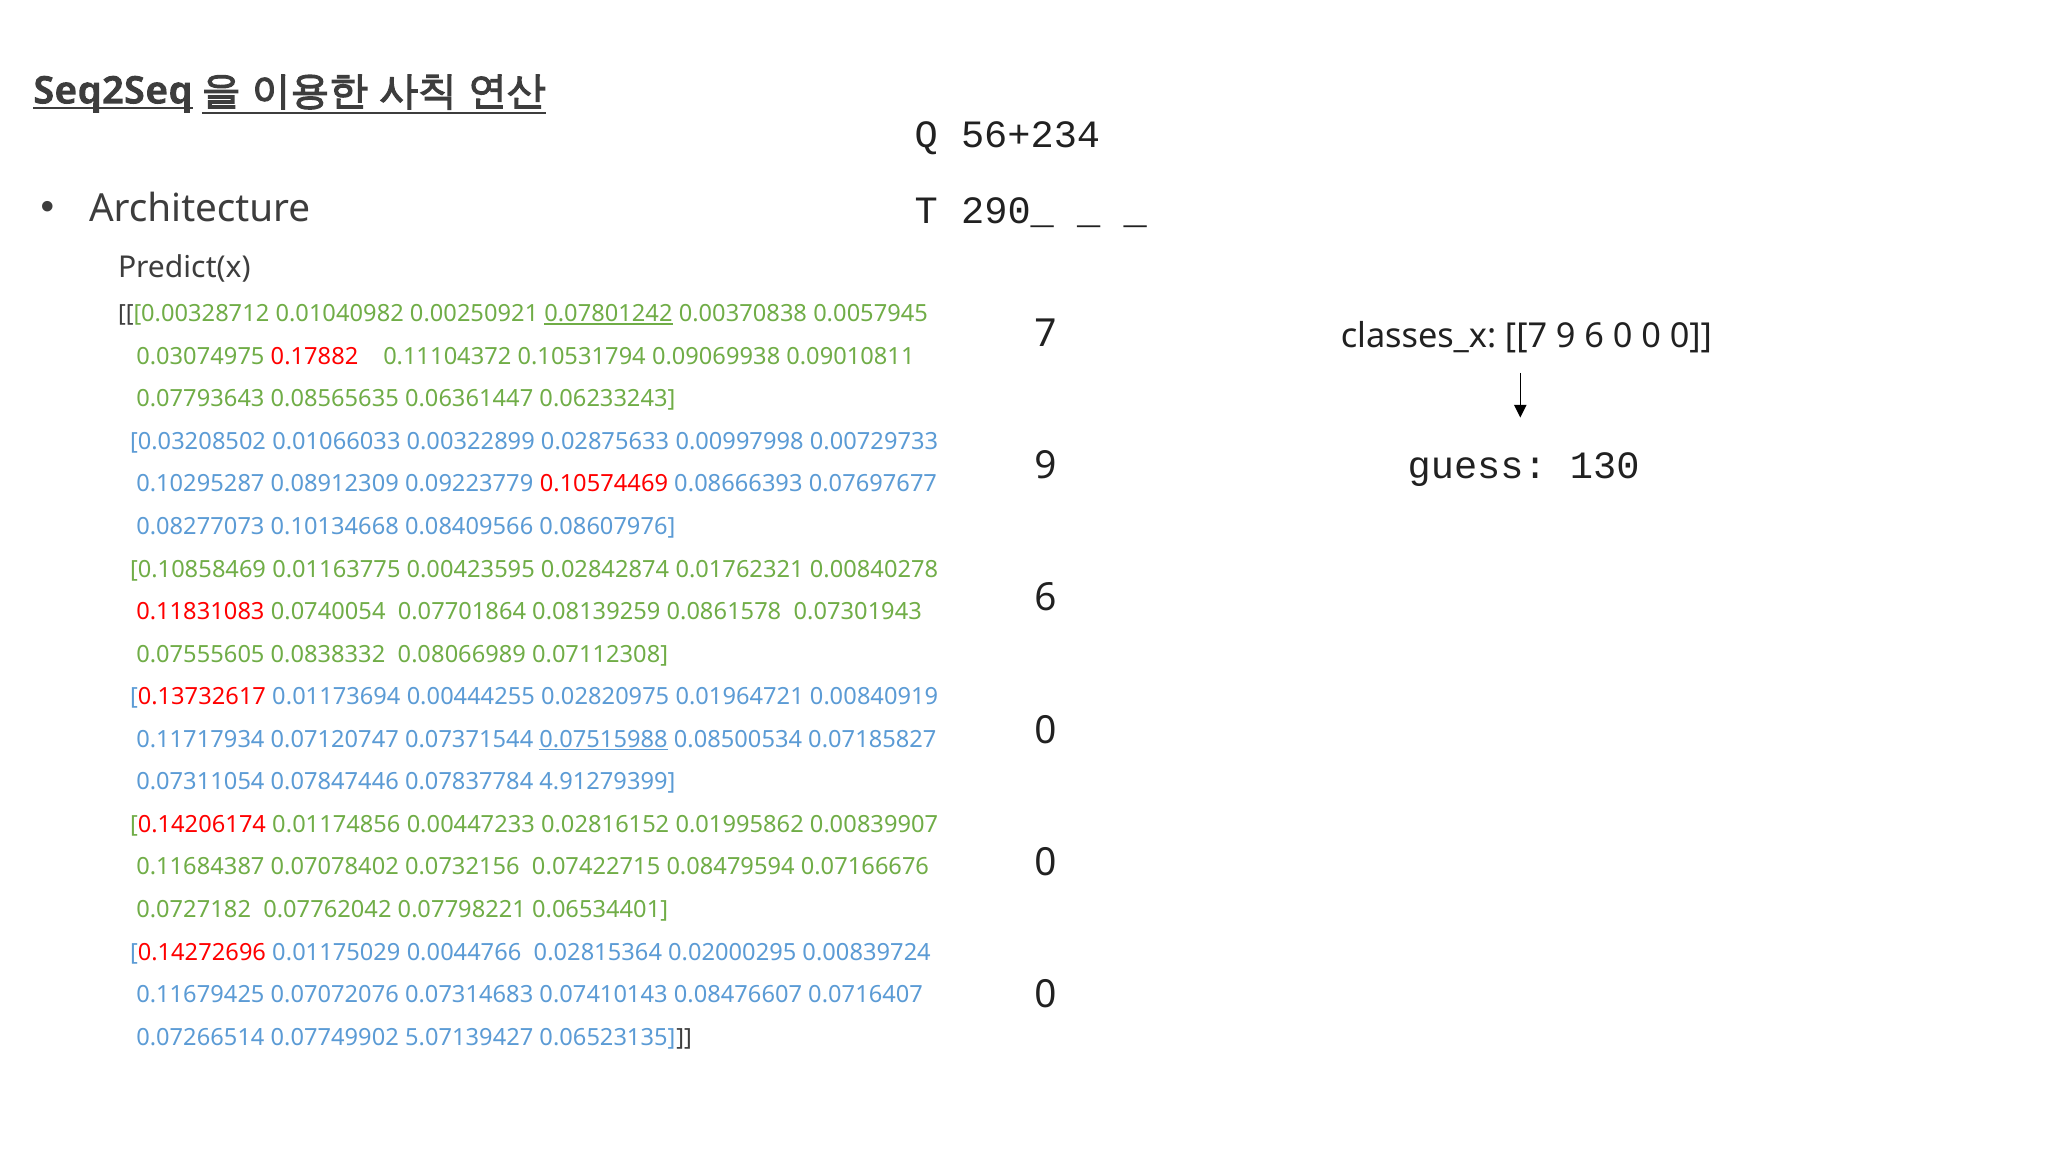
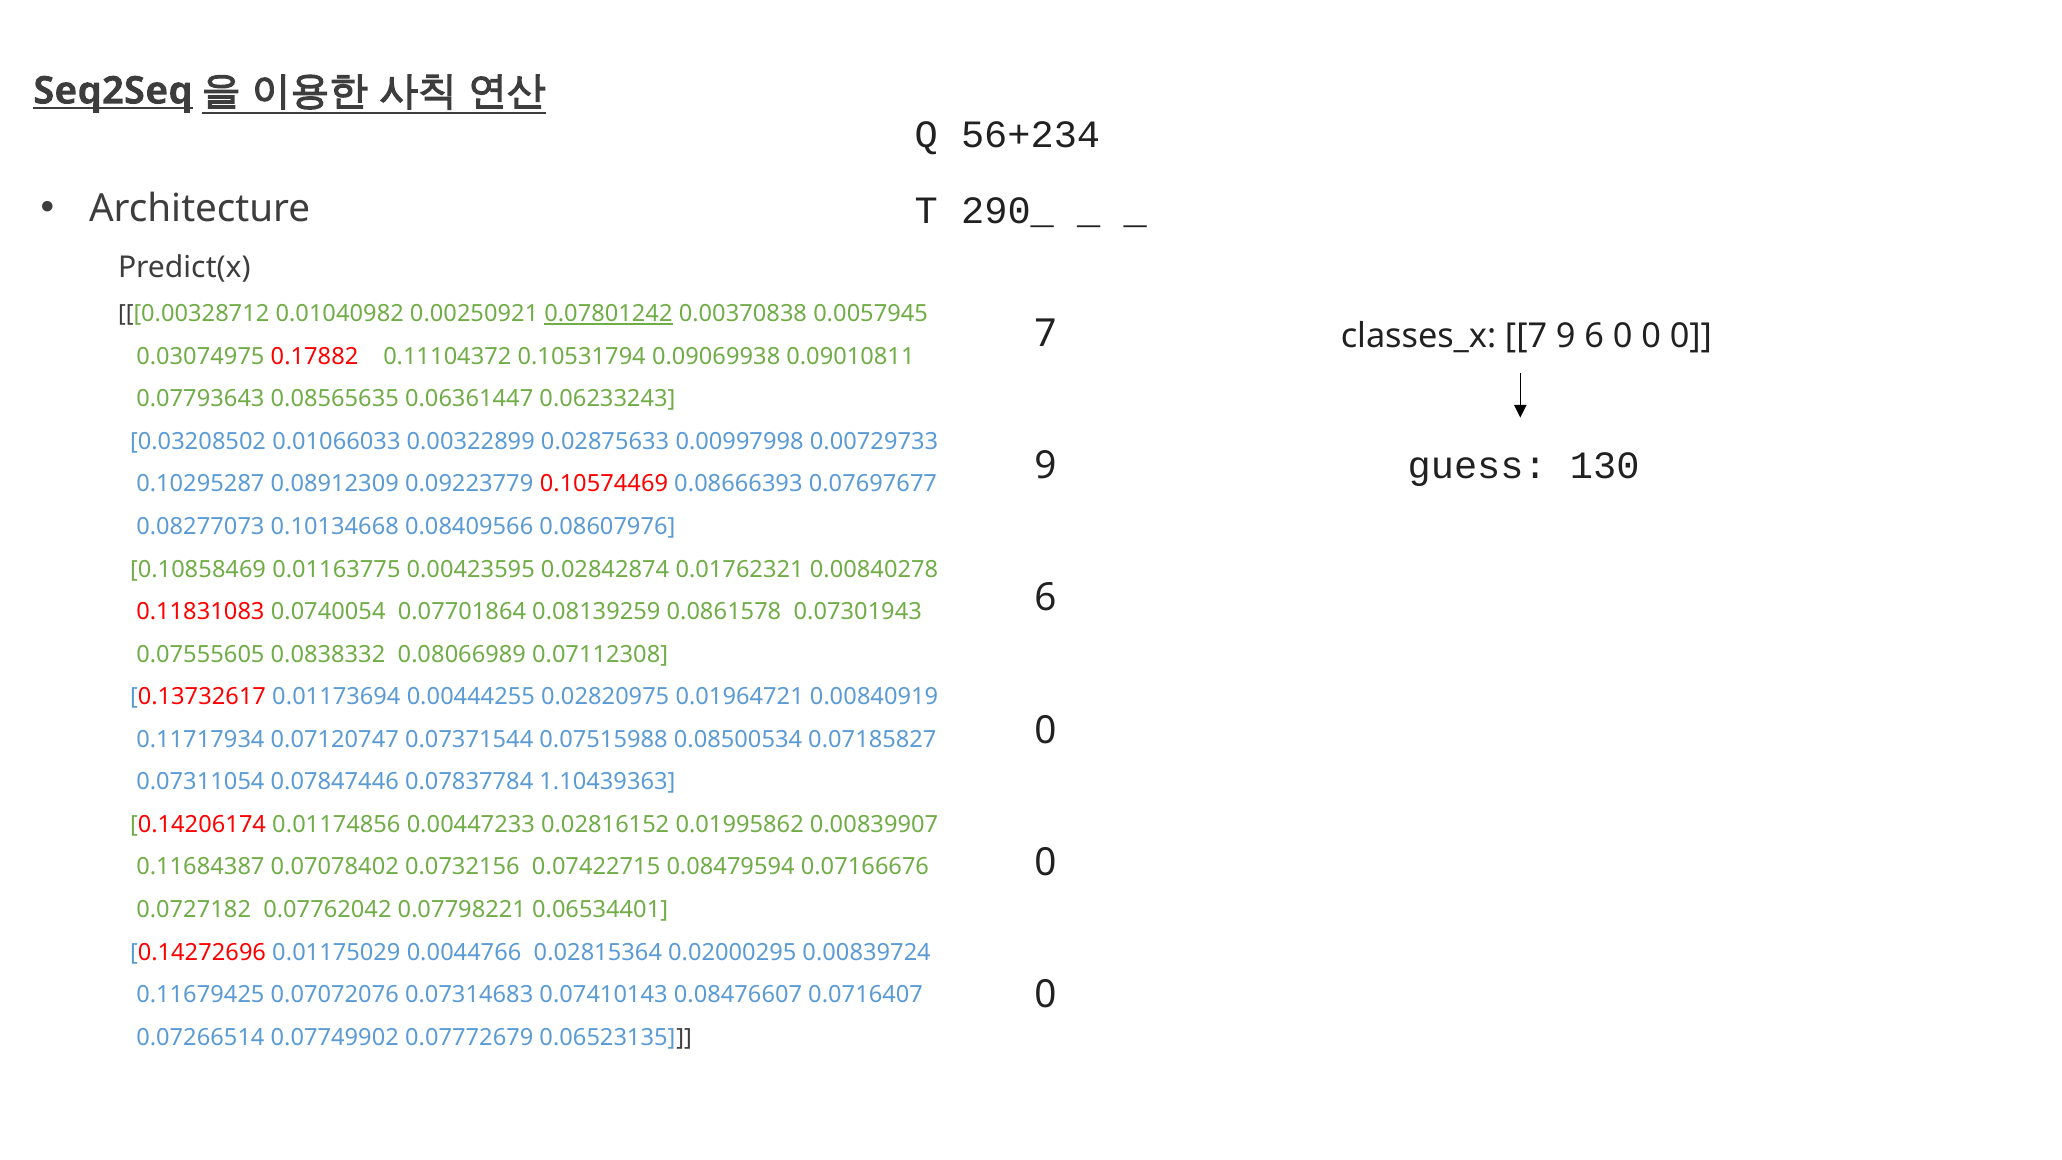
0.07515988 underline: present -> none
4.91279399: 4.91279399 -> 1.10439363
5.07139427: 5.07139427 -> 0.07772679
